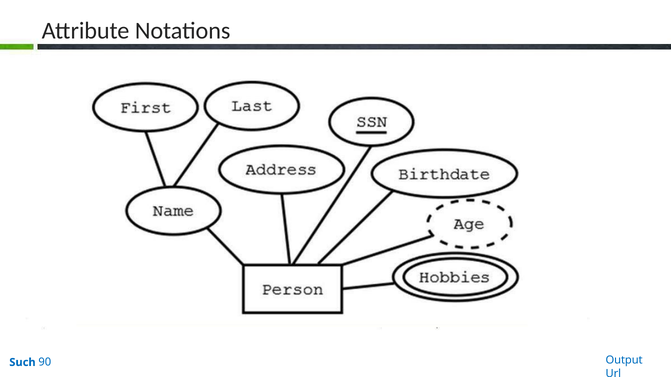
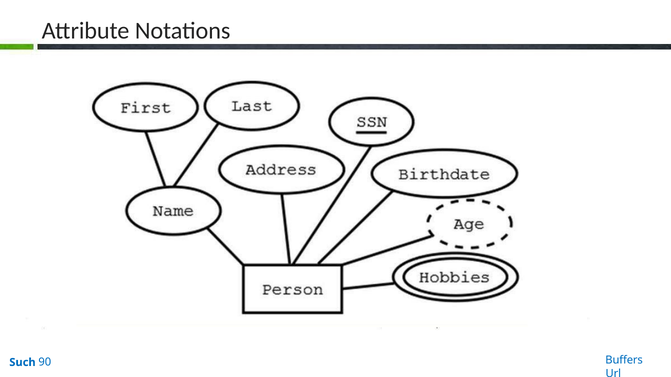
Output: Output -> Buffers
